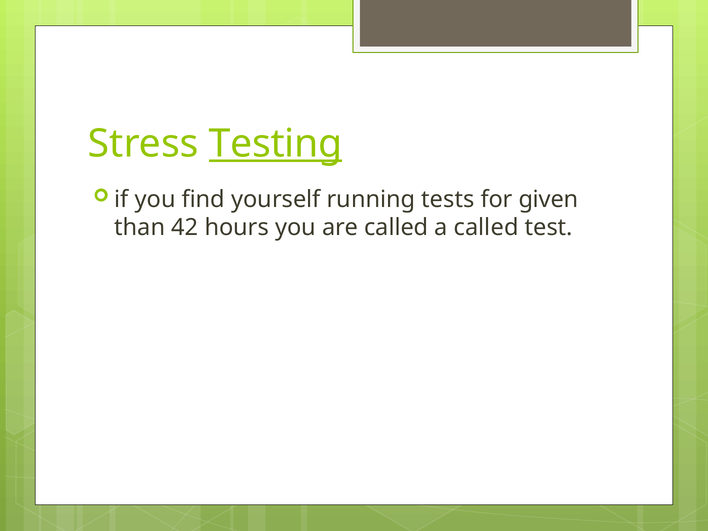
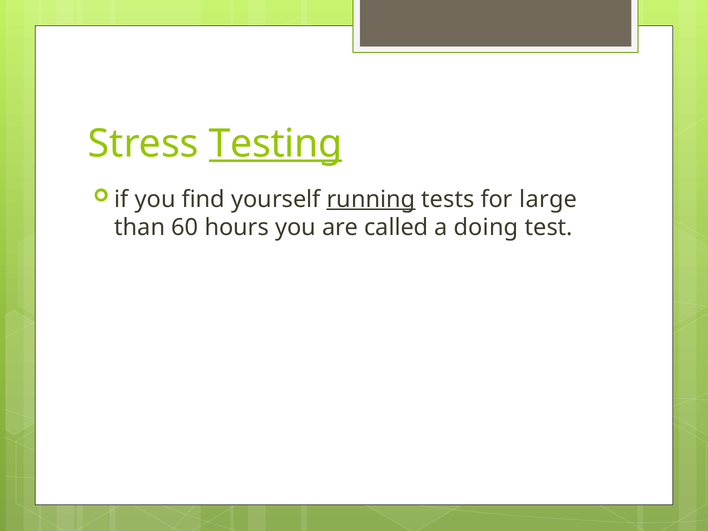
running underline: none -> present
given: given -> large
42: 42 -> 60
a called: called -> doing
